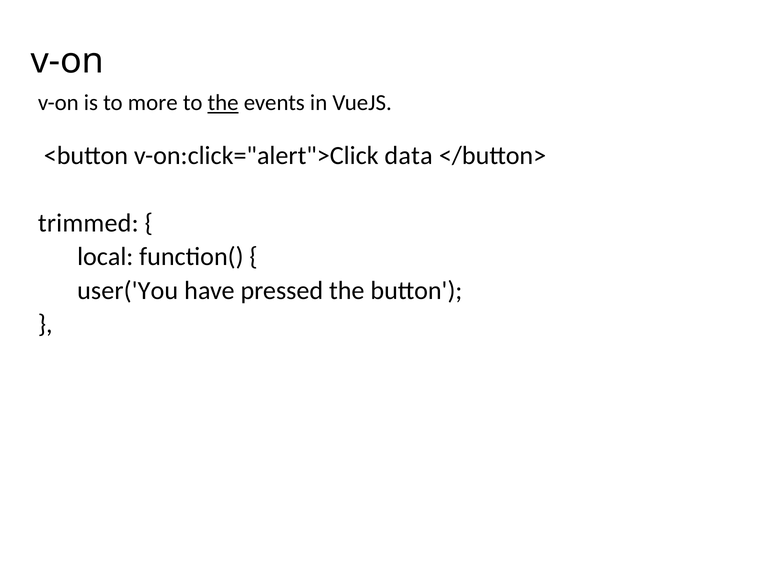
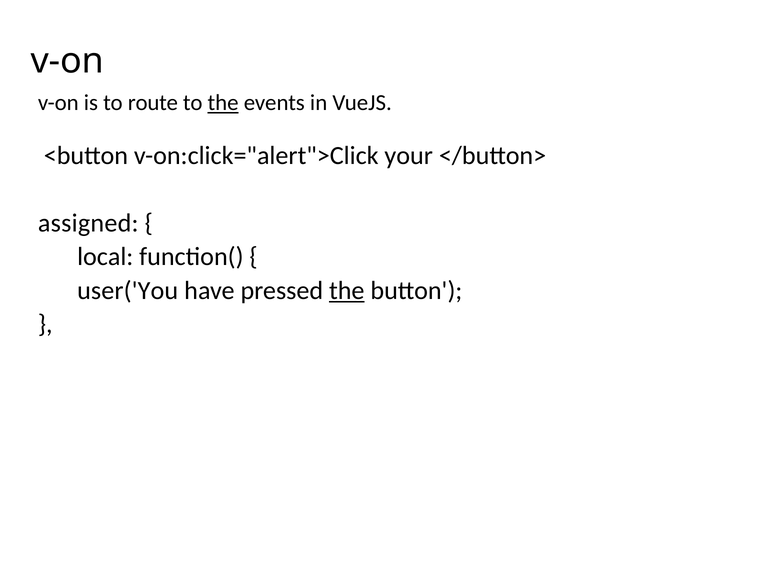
more: more -> route
data: data -> your
trimmed: trimmed -> assigned
the at (347, 290) underline: none -> present
